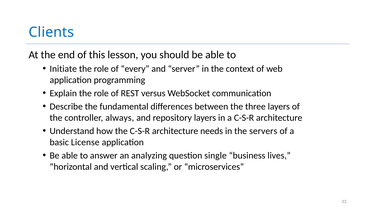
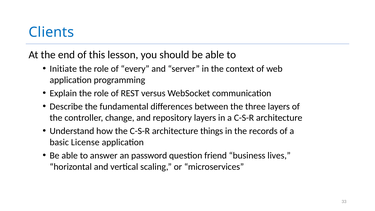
always: always -> change
needs: needs -> things
servers: servers -> records
analyzing: analyzing -> password
single: single -> friend
